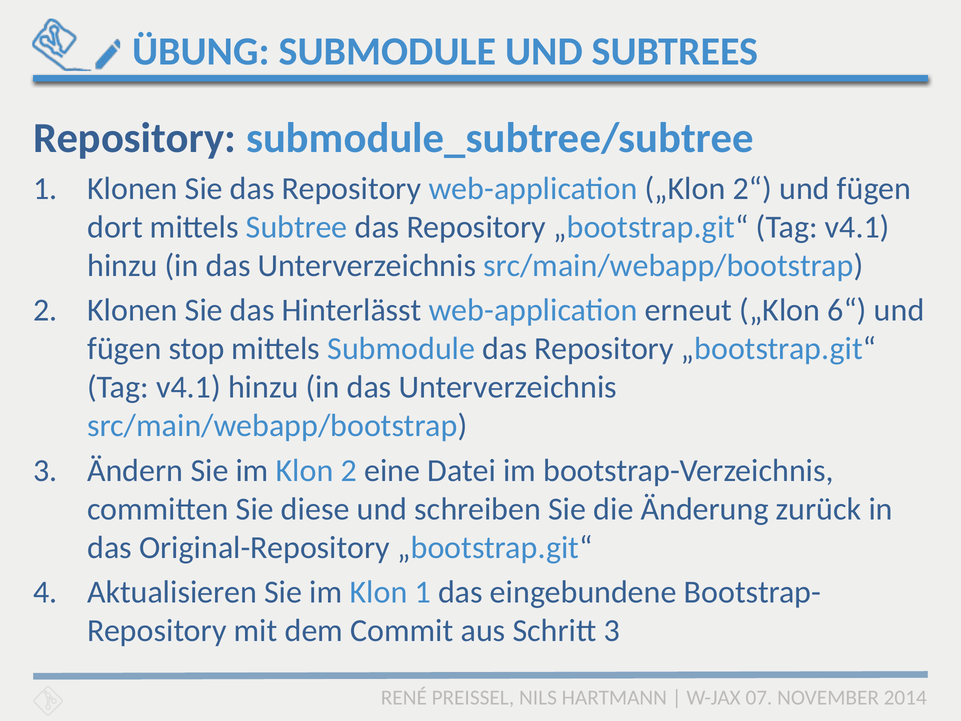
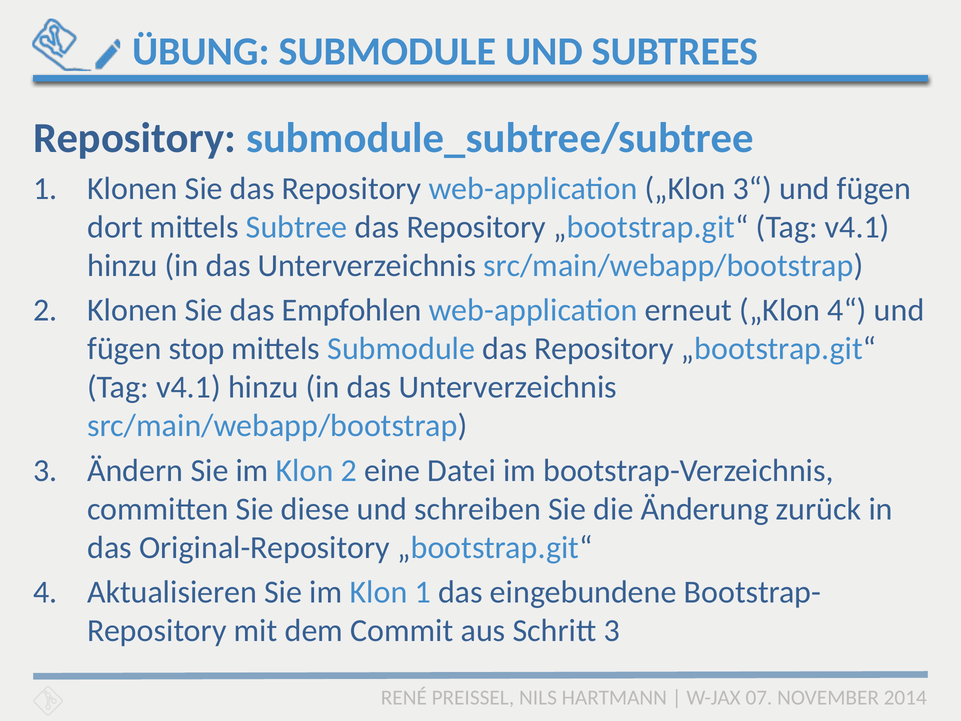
2“: 2“ -> 3“
Hinterlässt: Hinterlässt -> Empfohlen
6“: 6“ -> 4“
